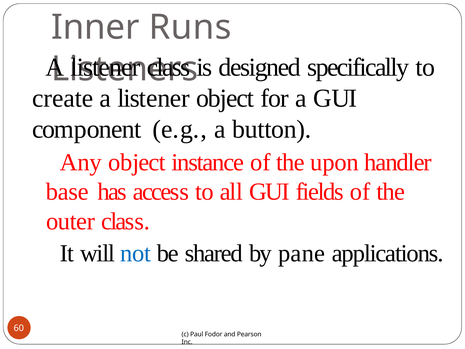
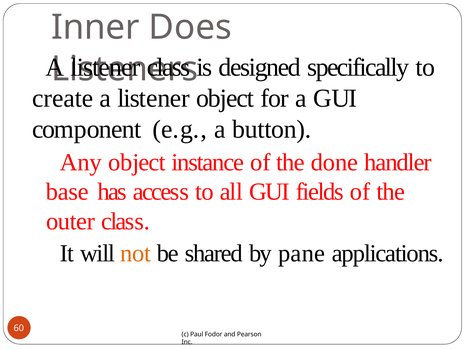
Runs: Runs -> Does
upon: upon -> done
not colour: blue -> orange
